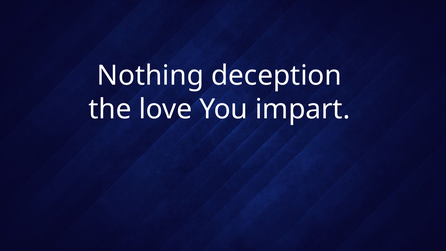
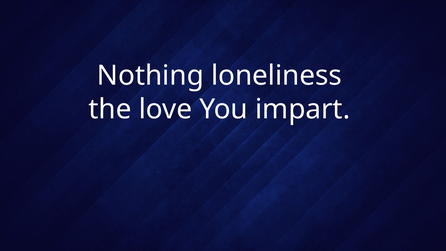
deception: deception -> loneliness
